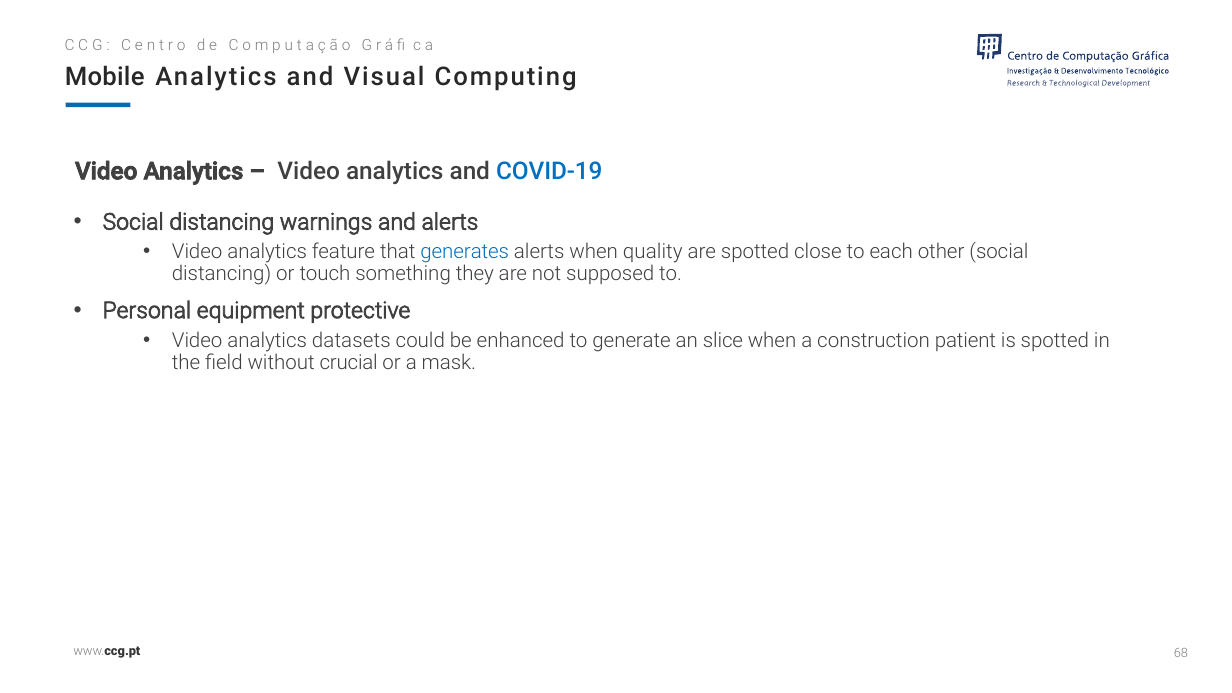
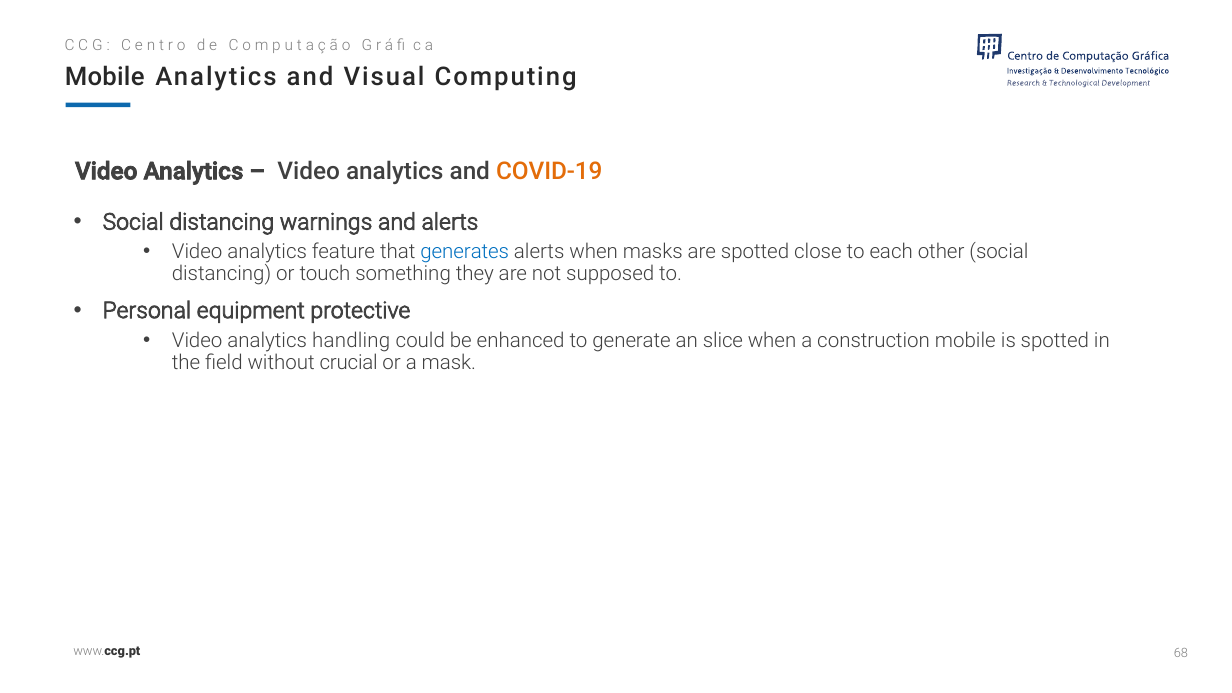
COVID-19 colour: blue -> orange
quality: quality -> masks
datasets: datasets -> handling
construction patient: patient -> mobile
